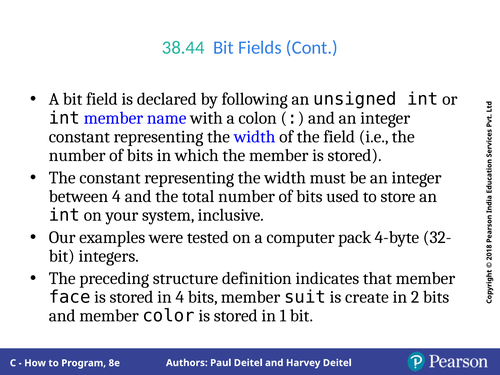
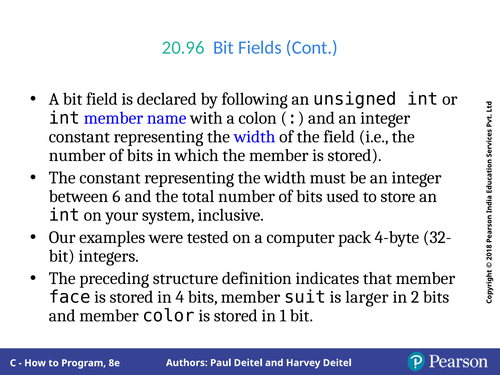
38.44: 38.44 -> 20.96
between 4: 4 -> 6
create: create -> larger
